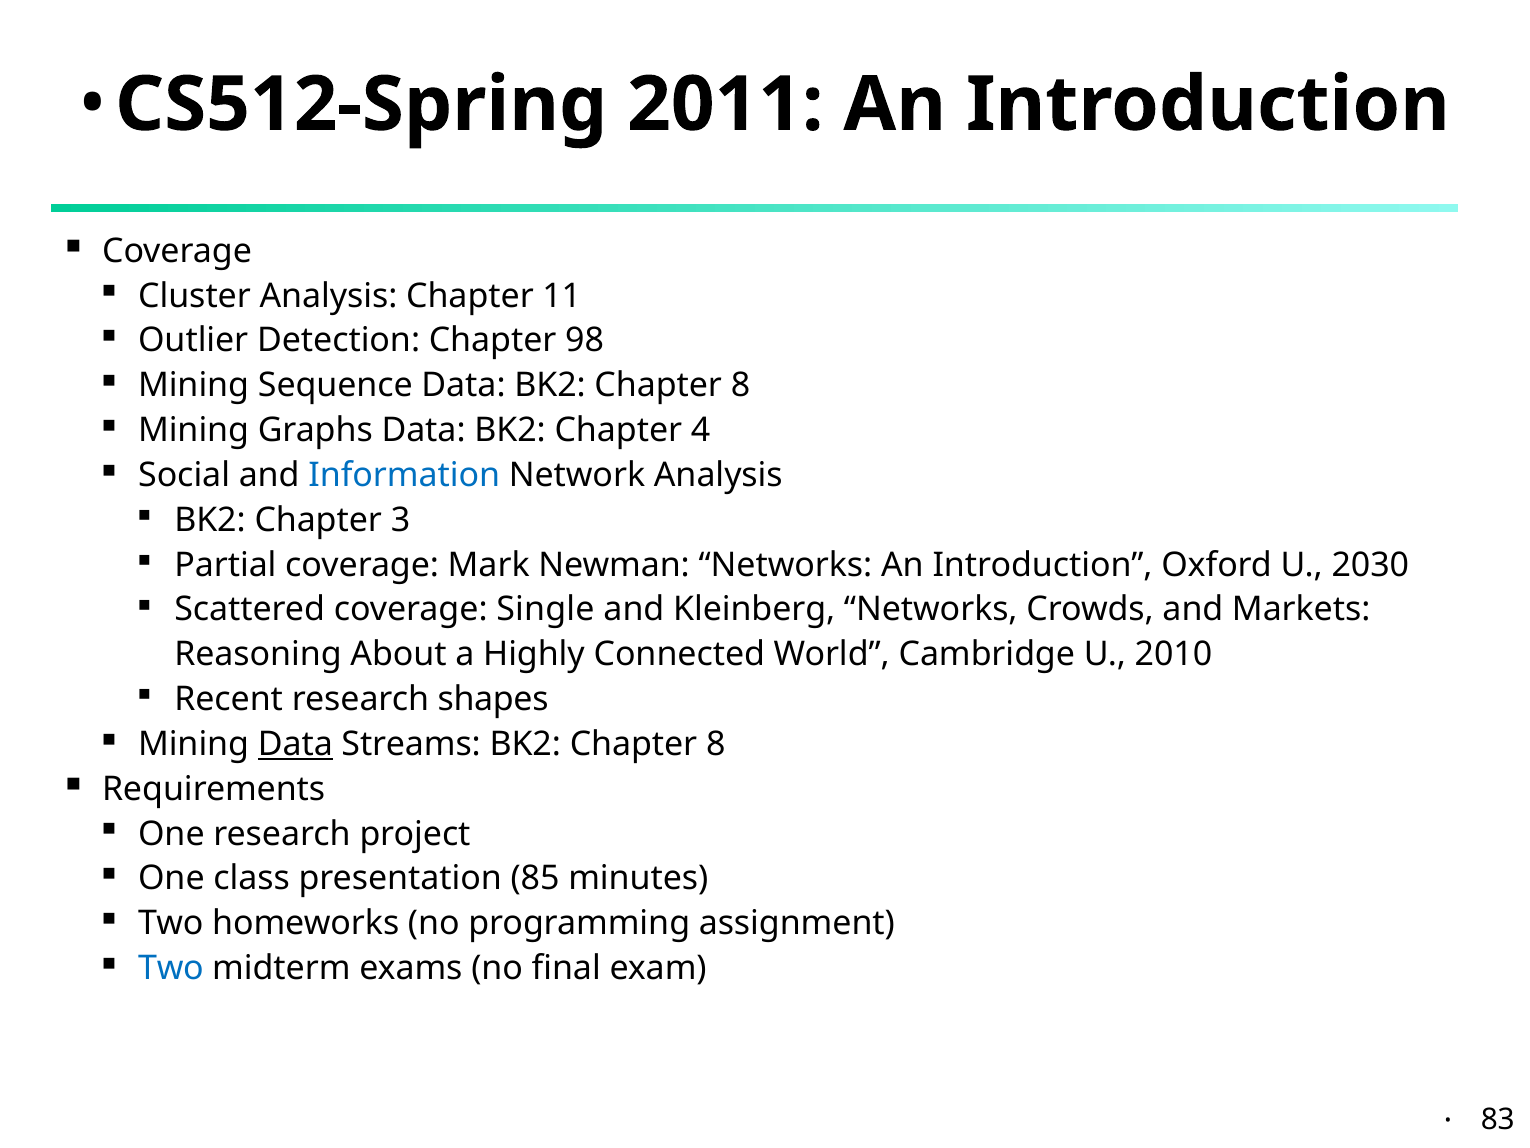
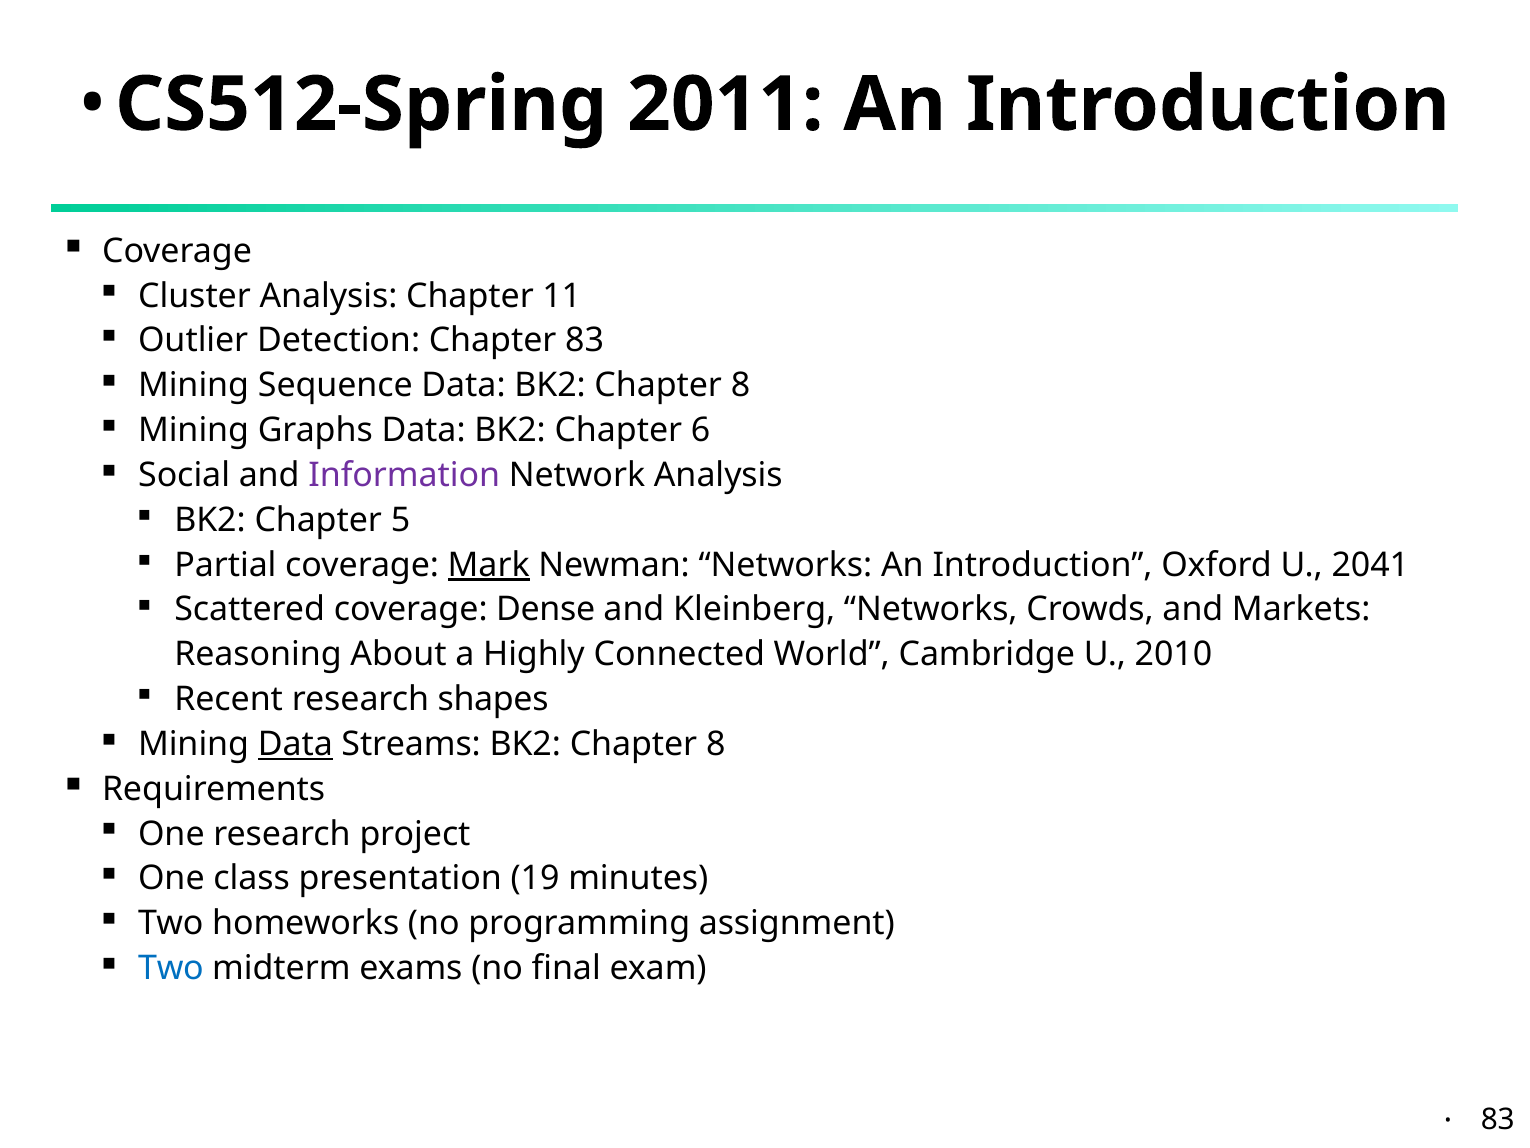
Chapter 98: 98 -> 83
4: 4 -> 6
Information colour: blue -> purple
3: 3 -> 5
Mark underline: none -> present
2030: 2030 -> 2041
Single: Single -> Dense
85: 85 -> 19
